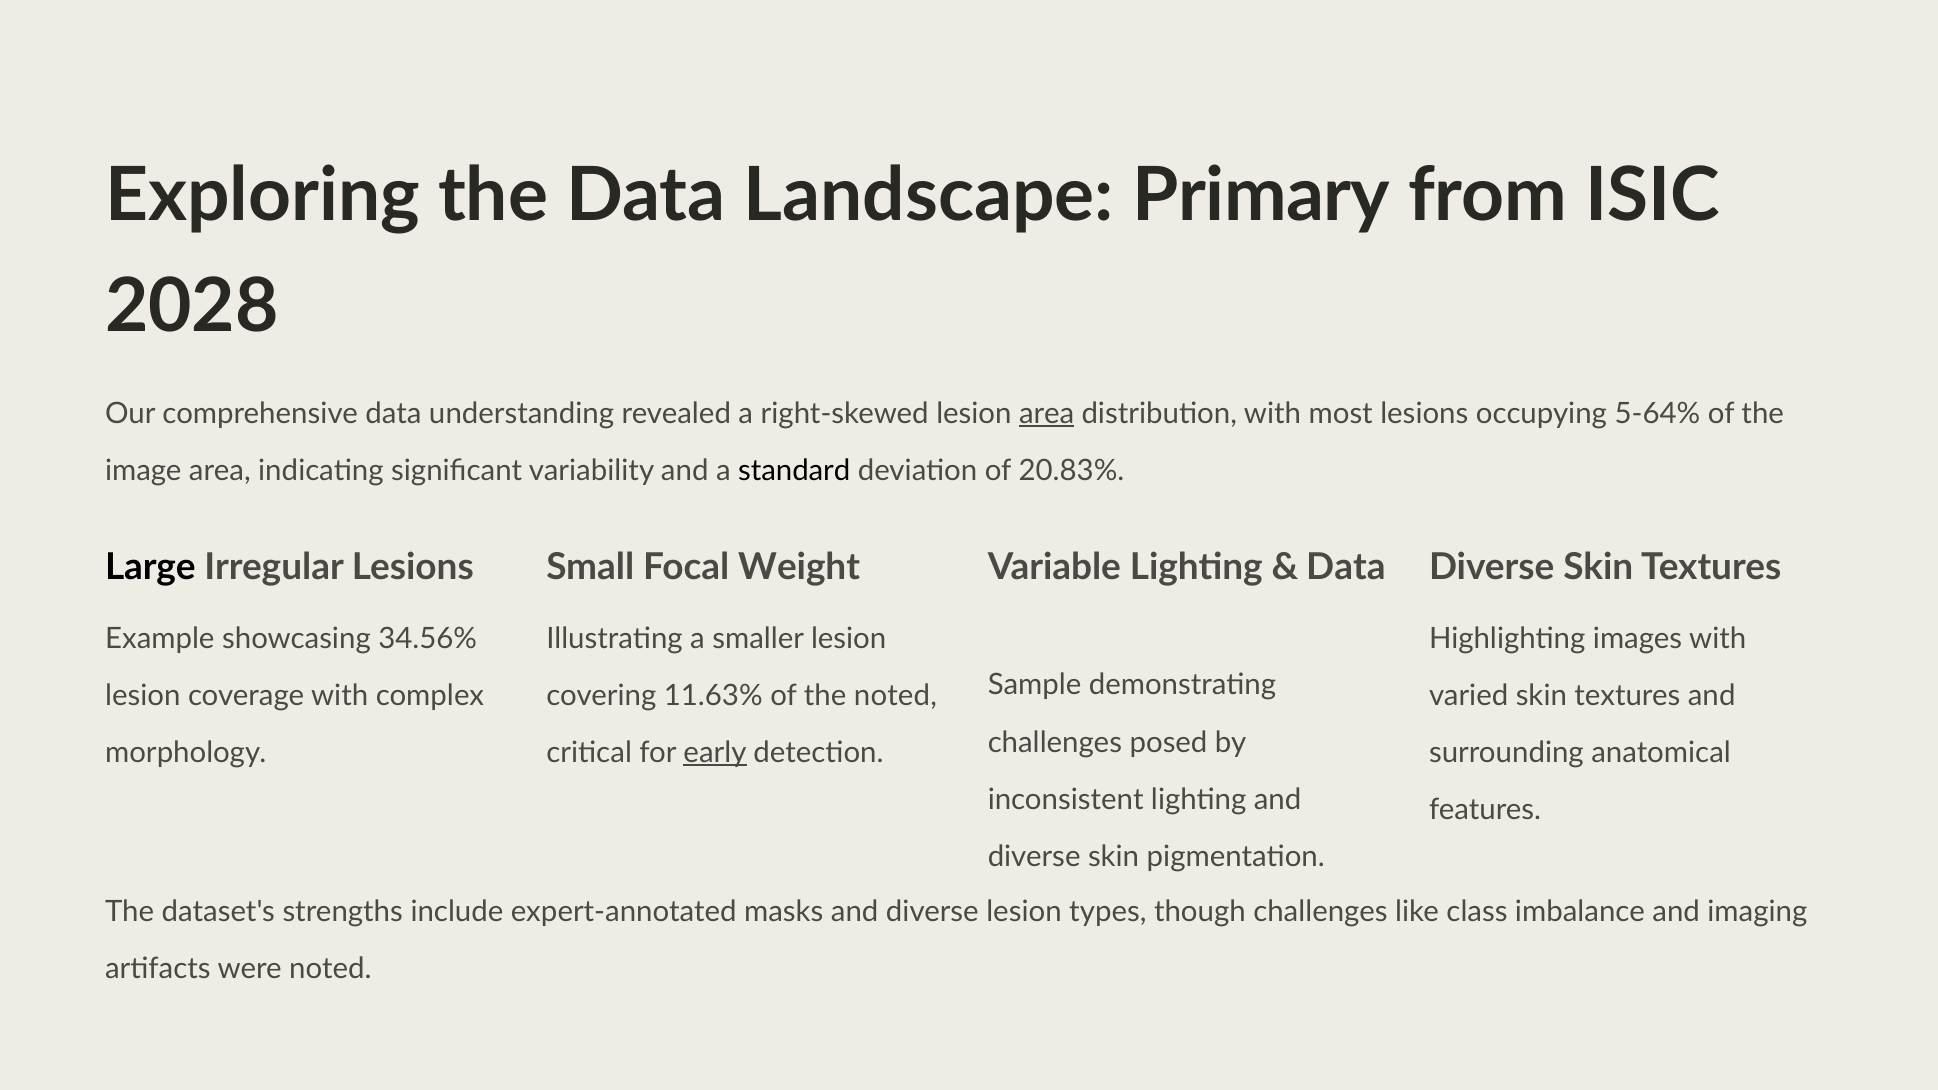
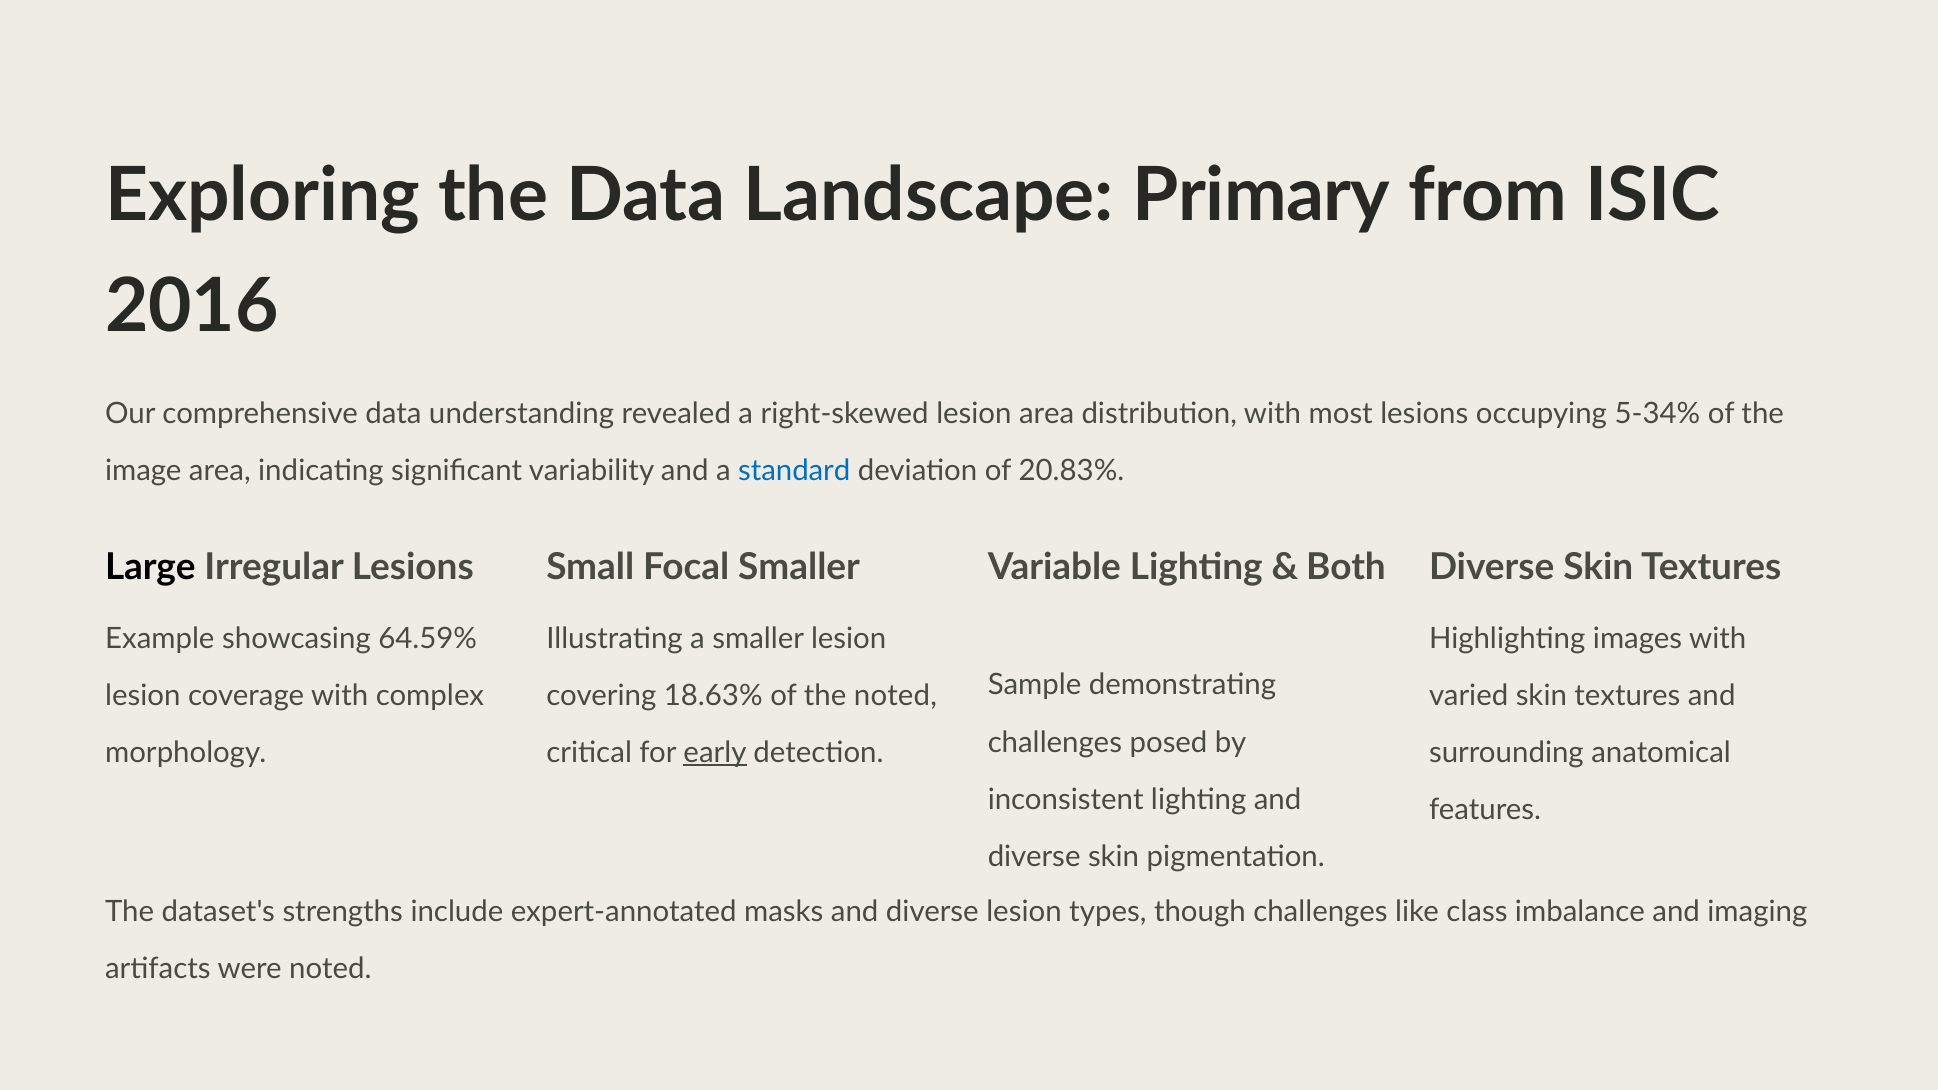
2028: 2028 -> 2016
area at (1047, 413) underline: present -> none
5-64%: 5-64% -> 5-34%
standard colour: black -> blue
Focal Weight: Weight -> Smaller
Data at (1346, 568): Data -> Both
34.56%: 34.56% -> 64.59%
11.63%: 11.63% -> 18.63%
